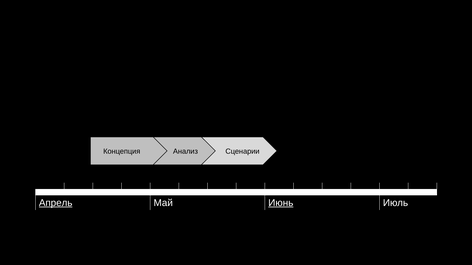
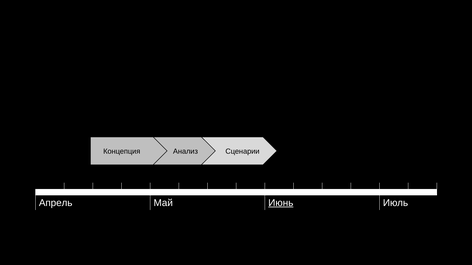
Апрель underline: present -> none
